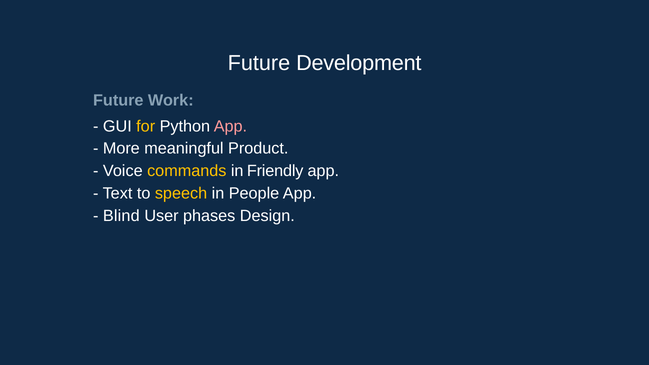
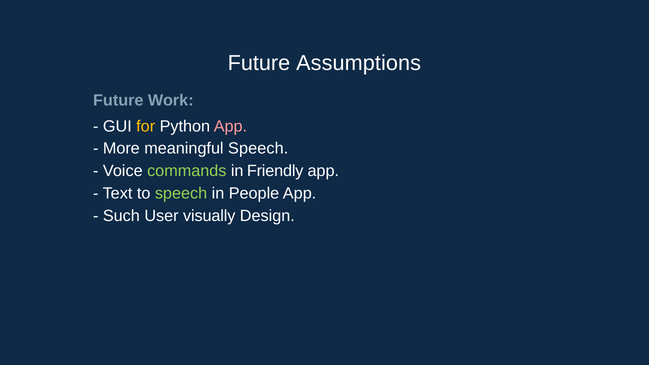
Development: Development -> Assumptions
meaningful Product: Product -> Speech
commands colour: yellow -> light green
speech at (181, 193) colour: yellow -> light green
Blind: Blind -> Such
phases: phases -> visually
